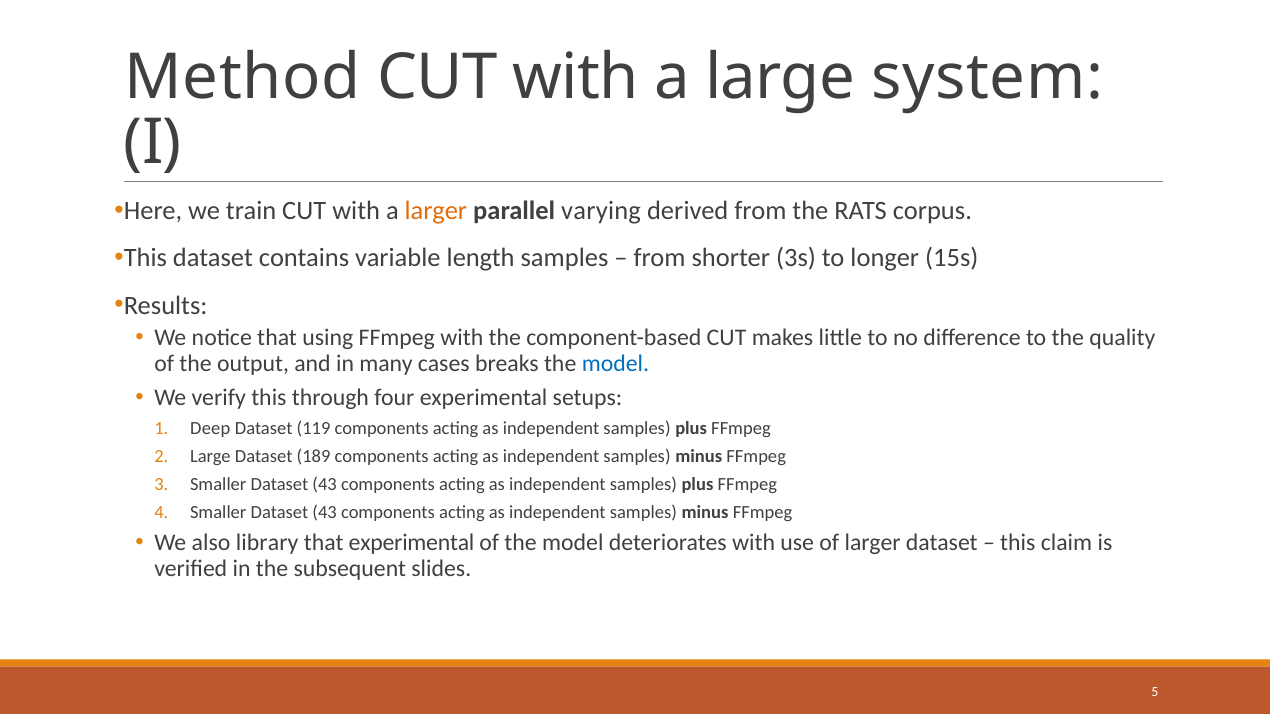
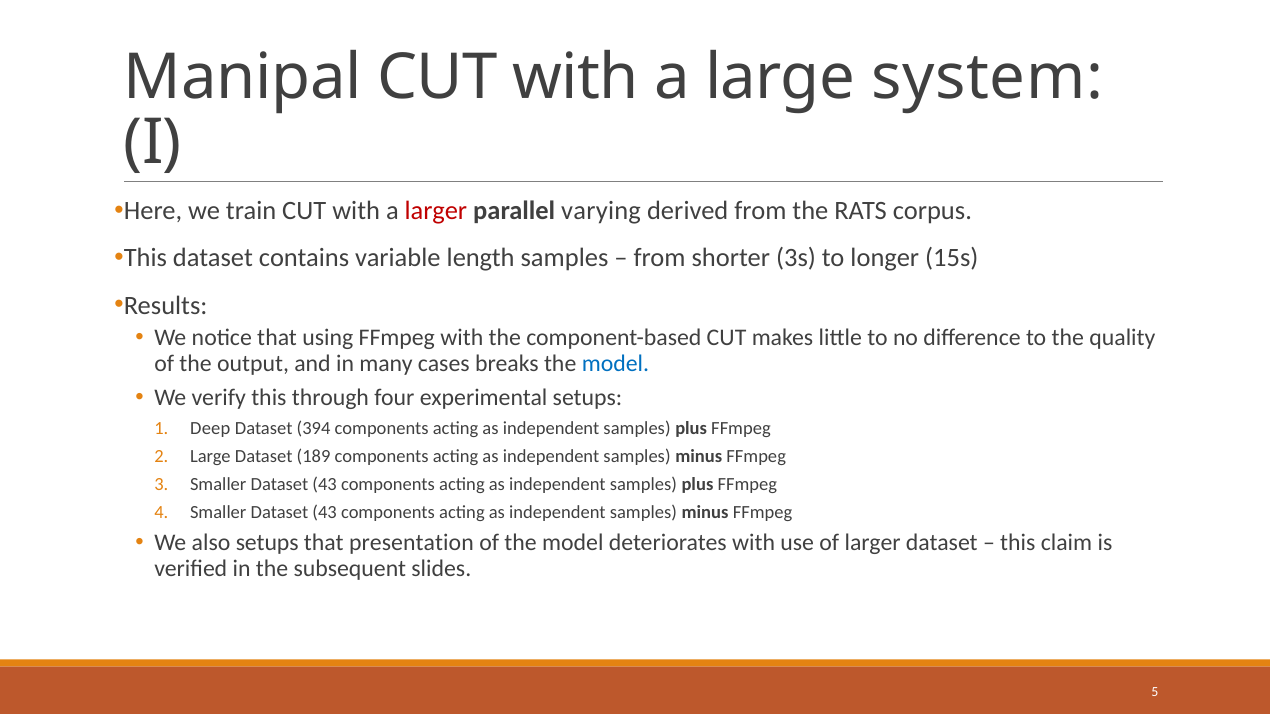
Method: Method -> Manipal
larger at (436, 211) colour: orange -> red
119: 119 -> 394
also library: library -> setups
that experimental: experimental -> presentation
